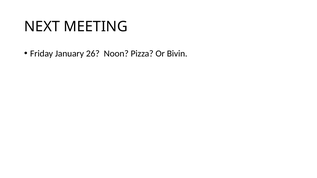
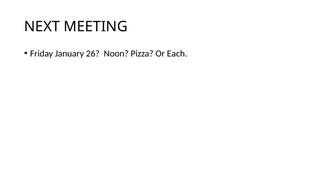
Bivin: Bivin -> Each
